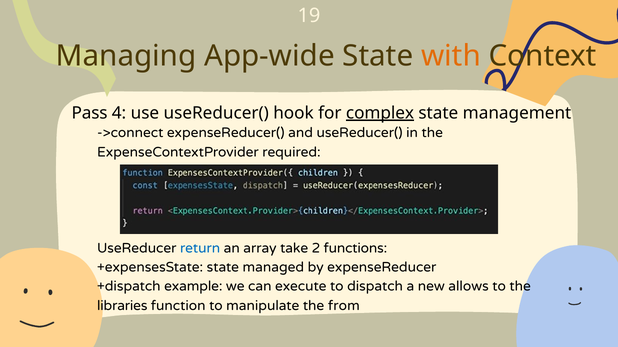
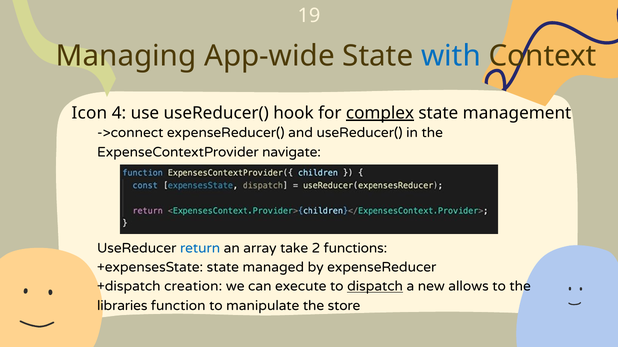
with colour: orange -> blue
Pass: Pass -> Icon
required: required -> navigate
example: example -> creation
dispatch underline: none -> present
from: from -> store
